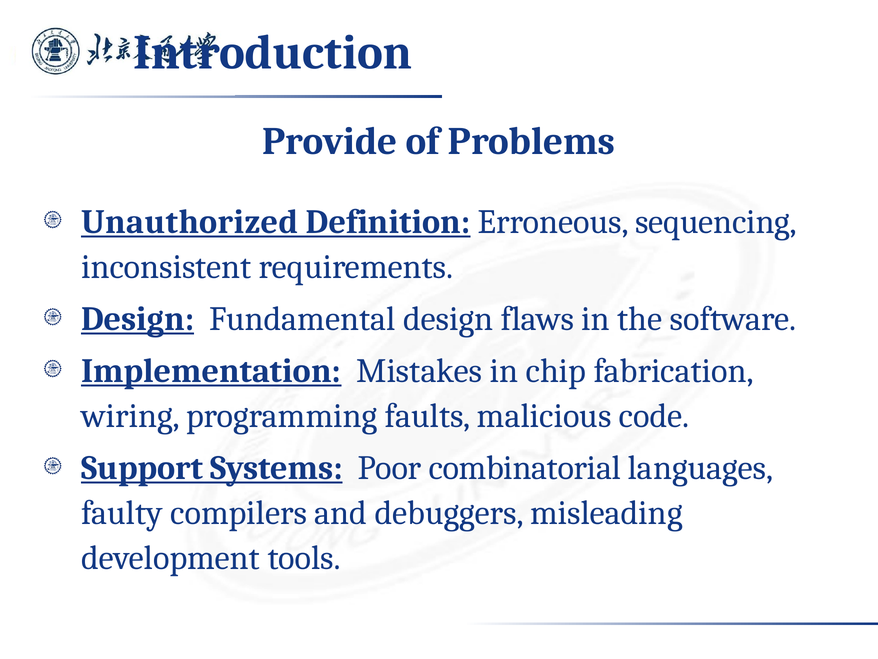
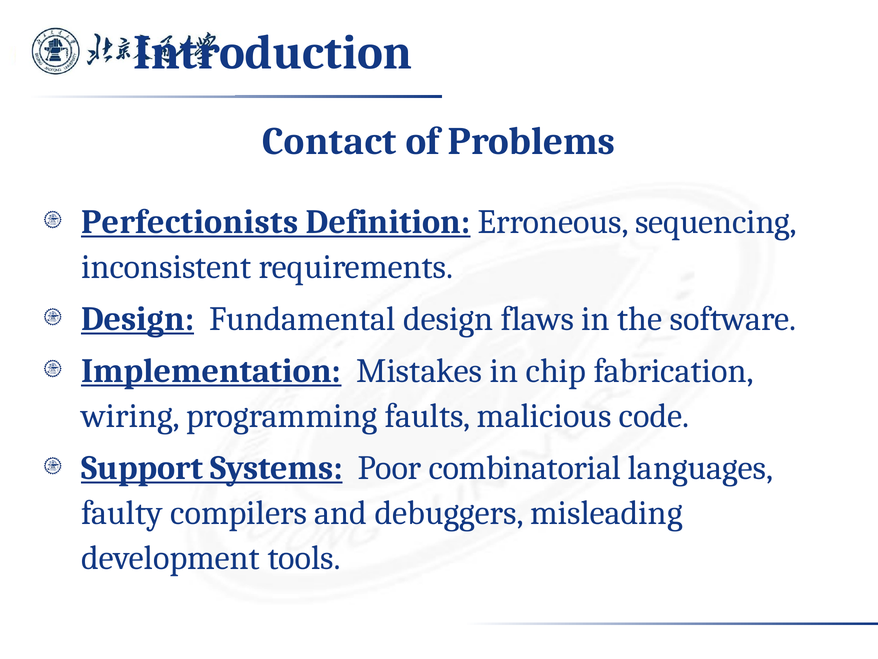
Provide: Provide -> Contact
Unauthorized: Unauthorized -> Perfectionists
